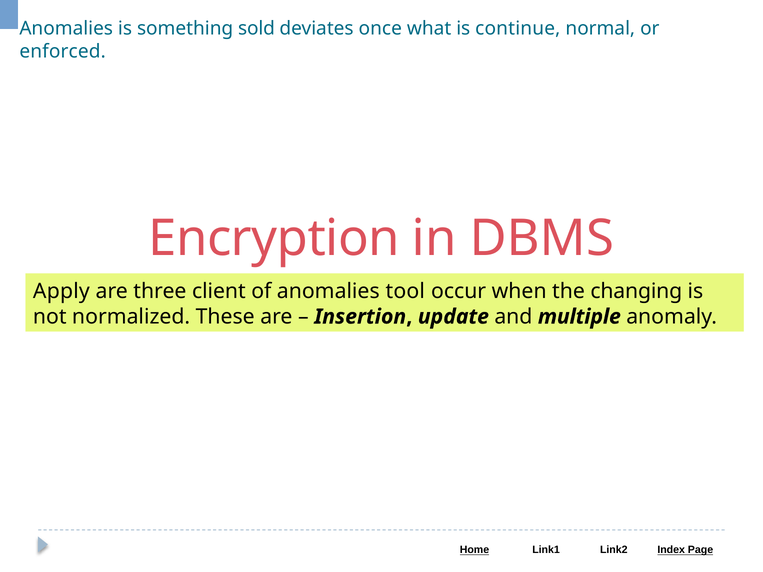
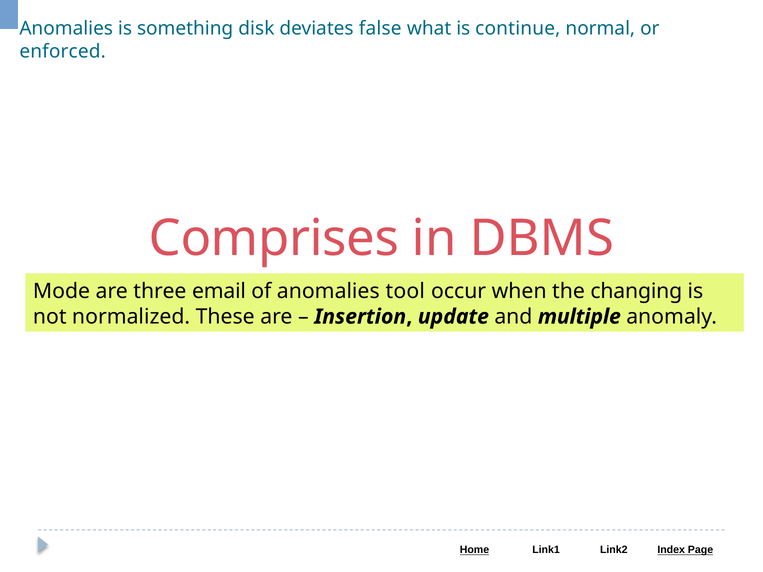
sold: sold -> disk
once: once -> false
Encryption: Encryption -> Comprises
Apply: Apply -> Mode
client: client -> email
